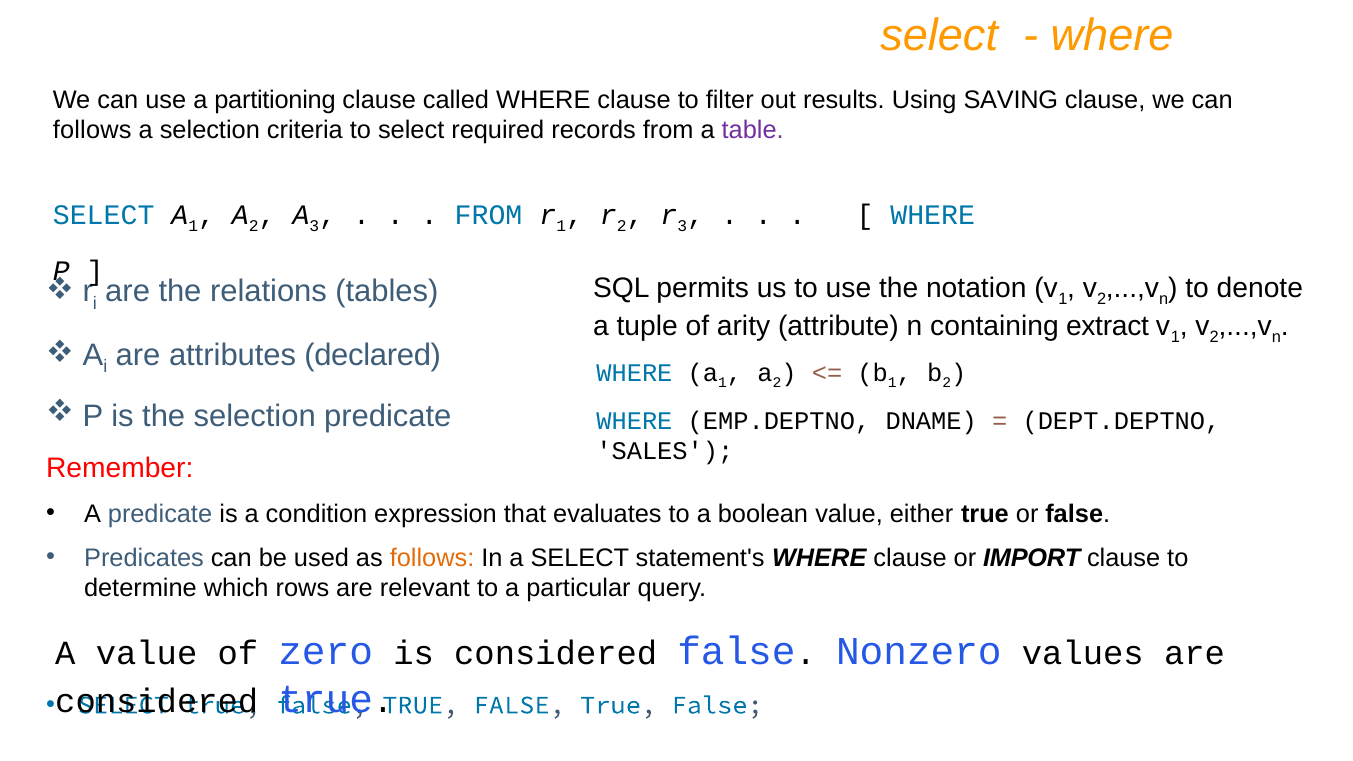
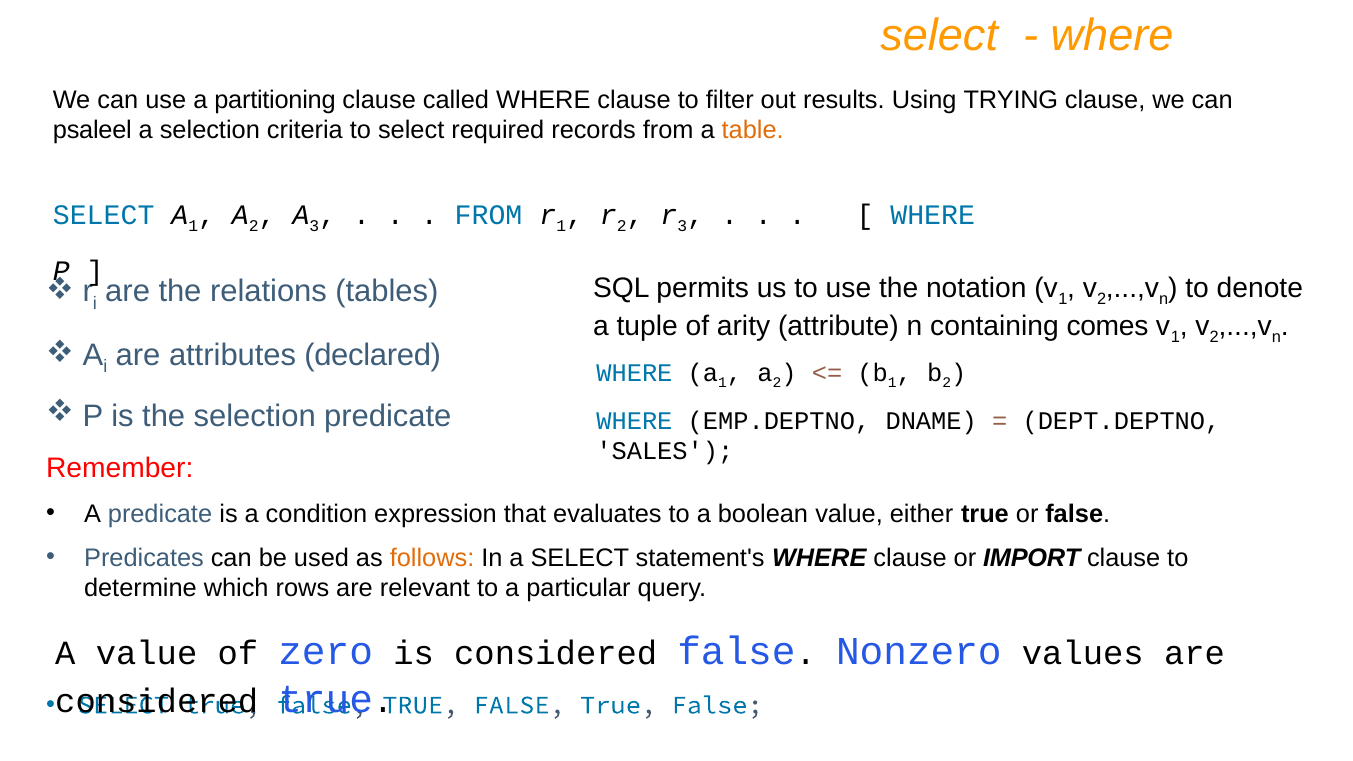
SAVING: SAVING -> TRYING
follows at (92, 130): follows -> psaleel
table colour: purple -> orange
extract: extract -> comes
